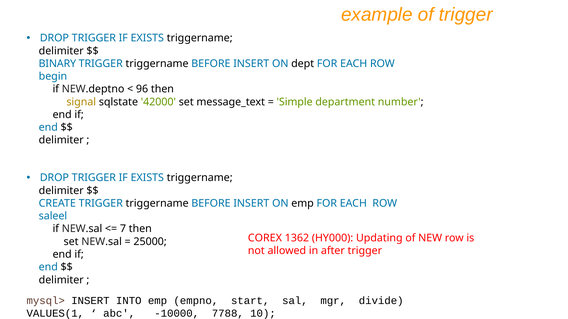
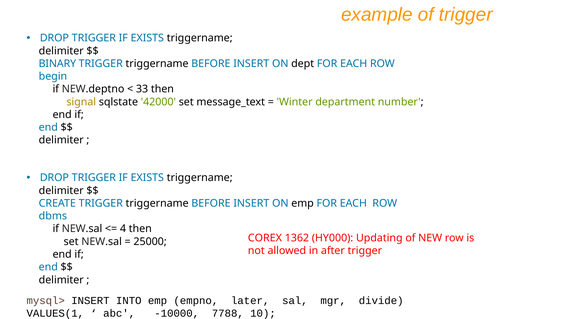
96: 96 -> 33
Simple: Simple -> Winter
saleel: saleel -> dbms
7: 7 -> 4
start: start -> later
